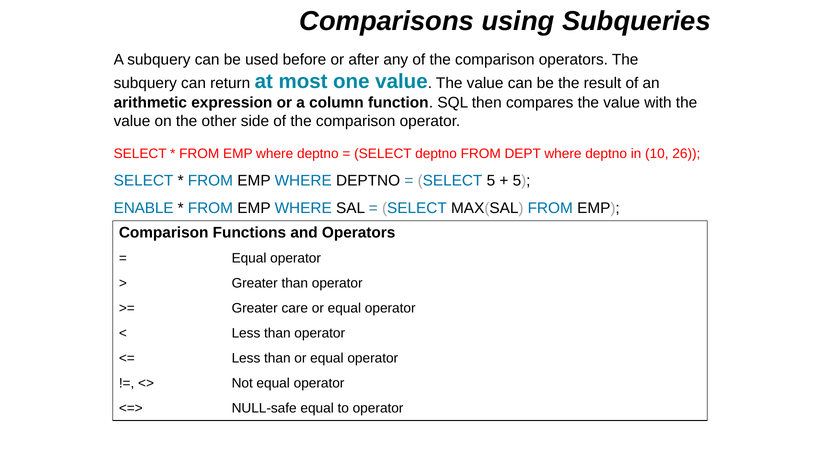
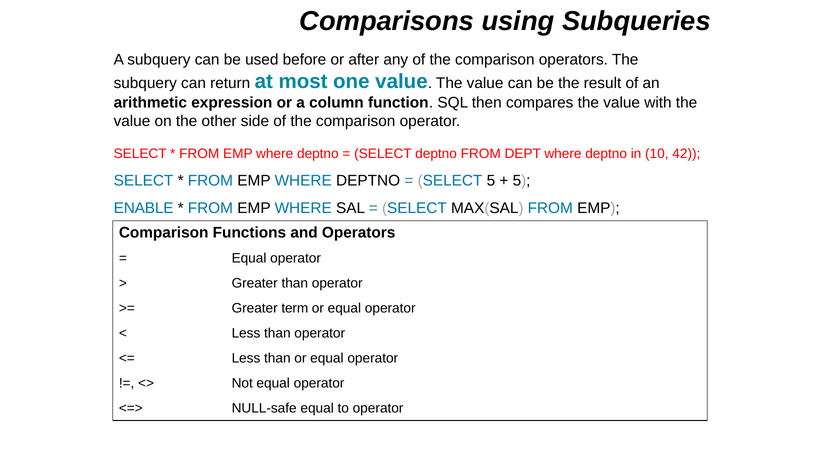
26: 26 -> 42
care: care -> term
